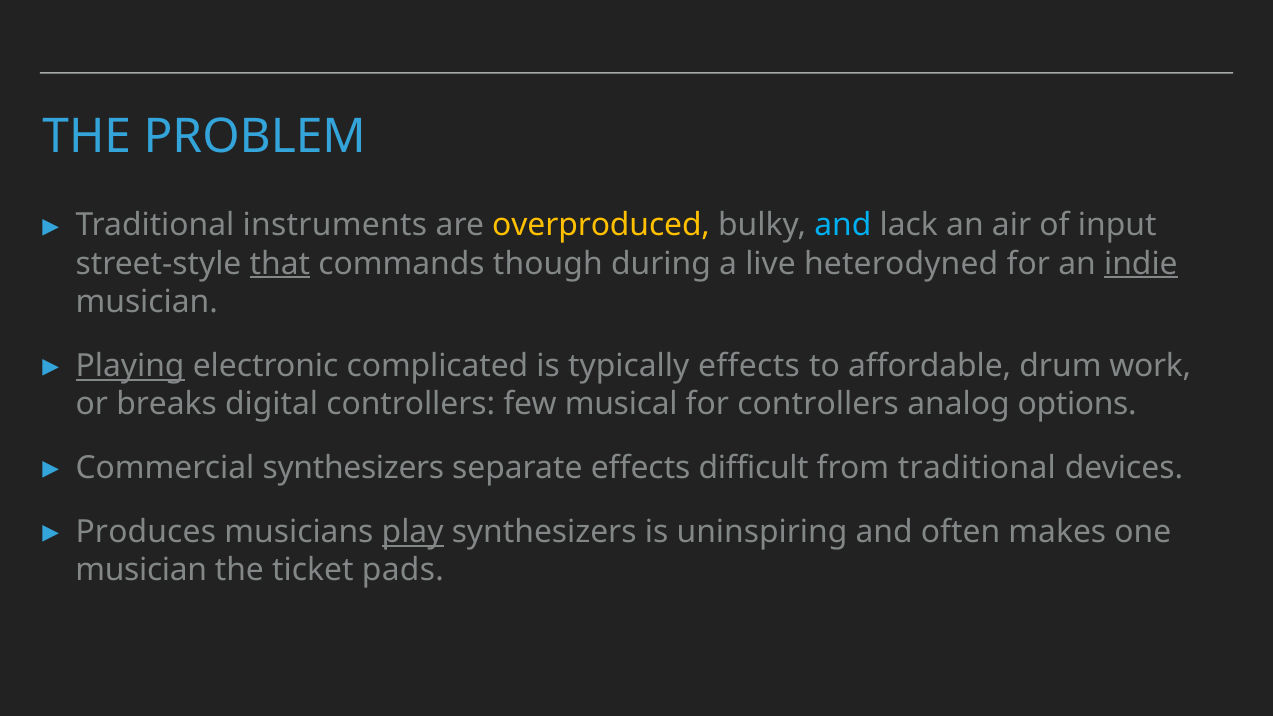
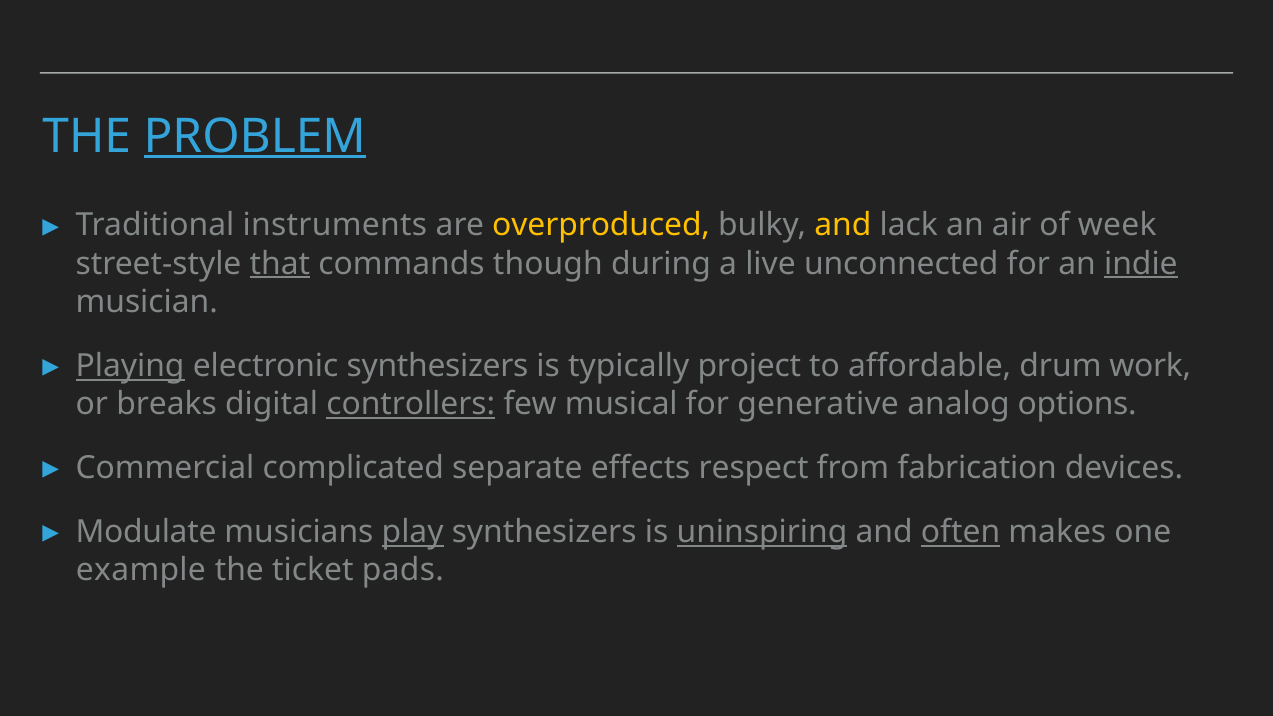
PROBLEM underline: none -> present
and at (843, 226) colour: light blue -> yellow
input: input -> week
heterodyned: heterodyned -> unconnected
electronic complicated: complicated -> synthesizers
typically effects: effects -> project
controllers at (411, 404) underline: none -> present
for controllers: controllers -> generative
Commercial synthesizers: synthesizers -> complicated
difficult: difficult -> respect
from traditional: traditional -> fabrication
Produces: Produces -> Modulate
uninspiring underline: none -> present
often underline: none -> present
musician at (141, 570): musician -> example
